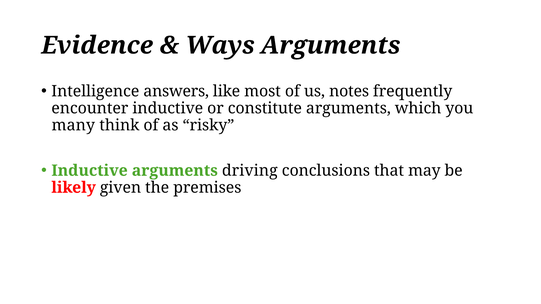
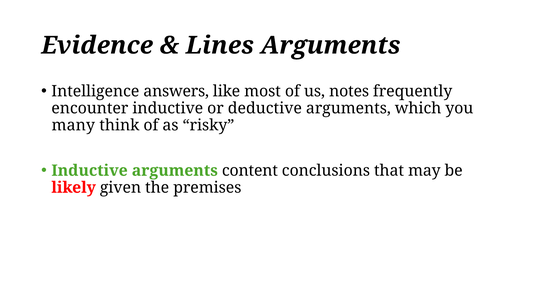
Ways: Ways -> Lines
constitute: constitute -> deductive
driving: driving -> content
